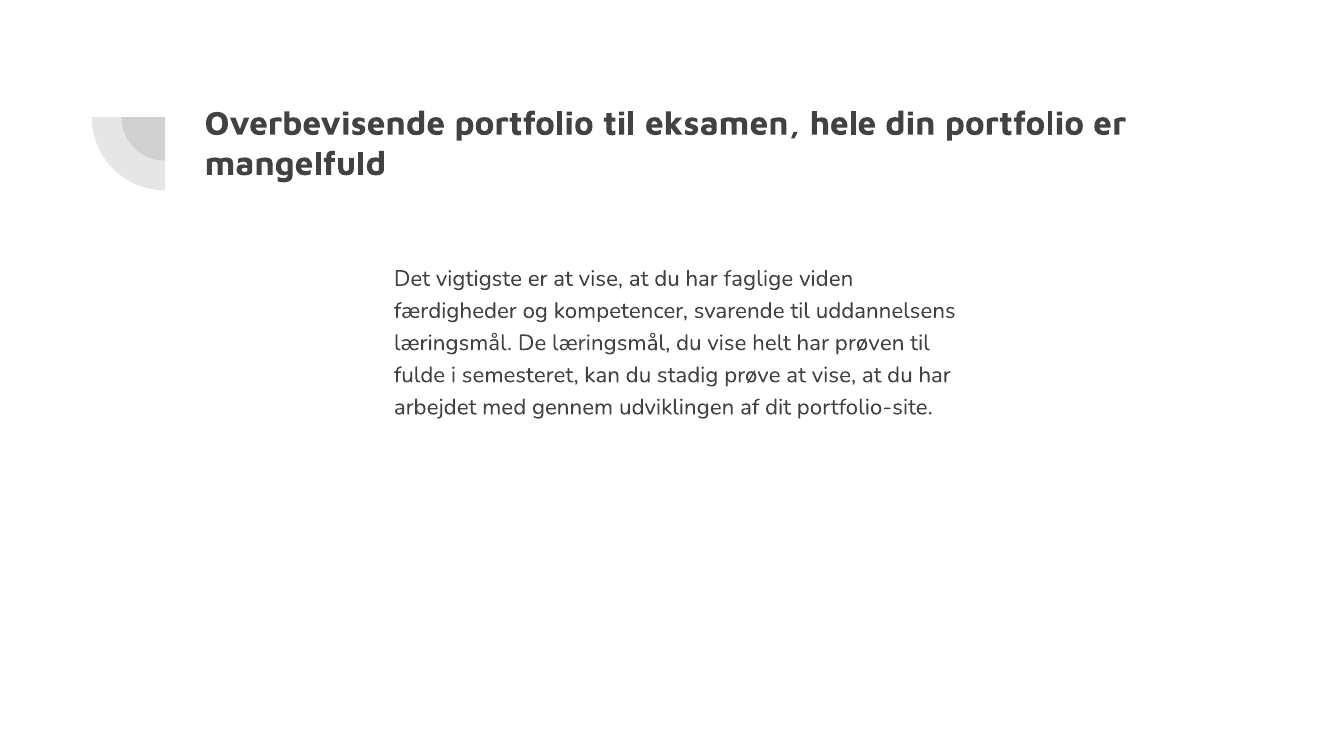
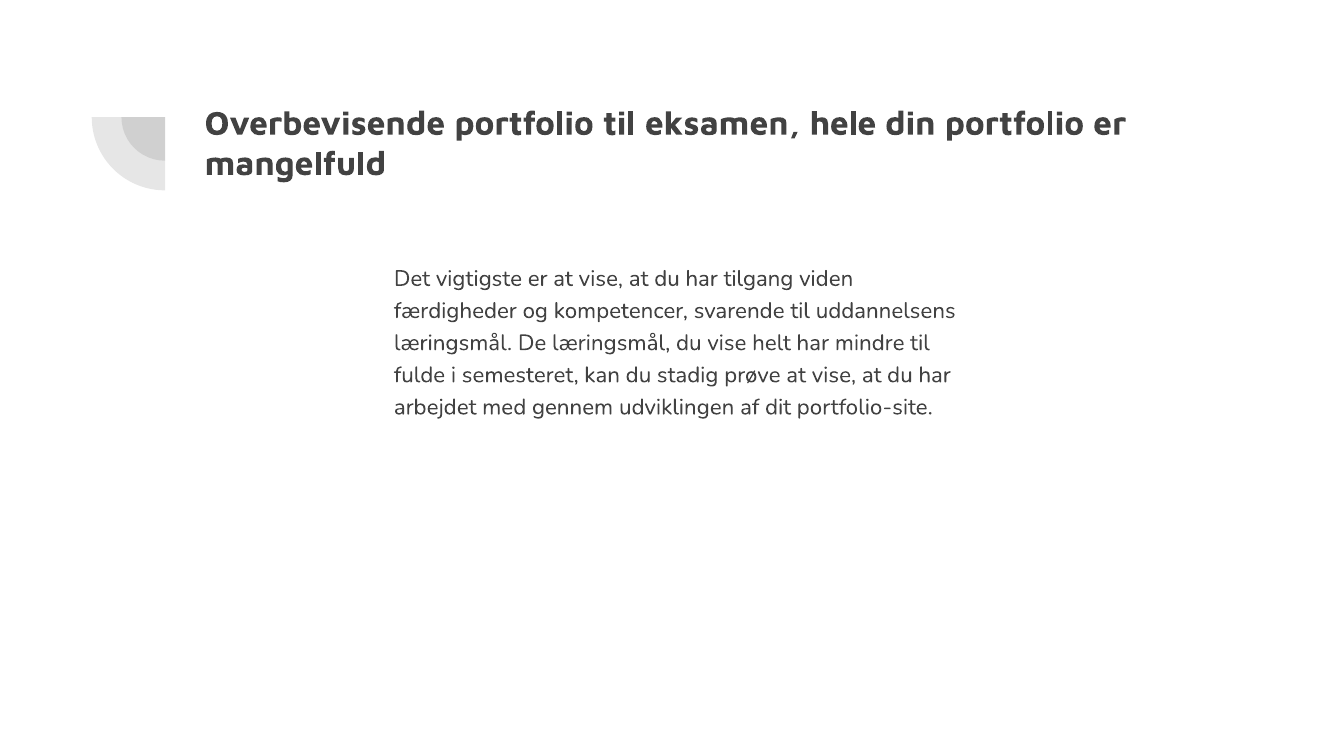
faglige: faglige -> tilgang
prøven: prøven -> mindre
